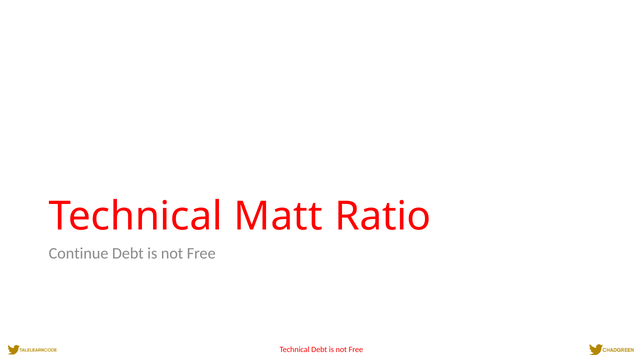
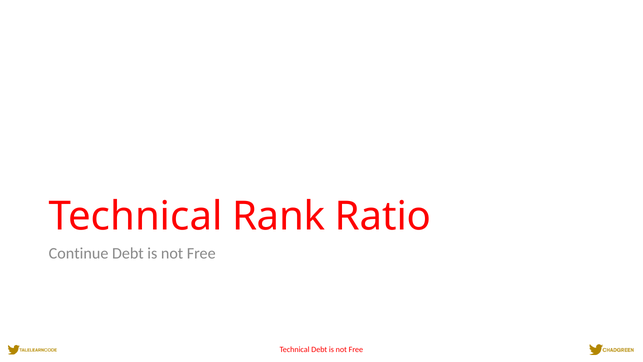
Matt: Matt -> Rank
